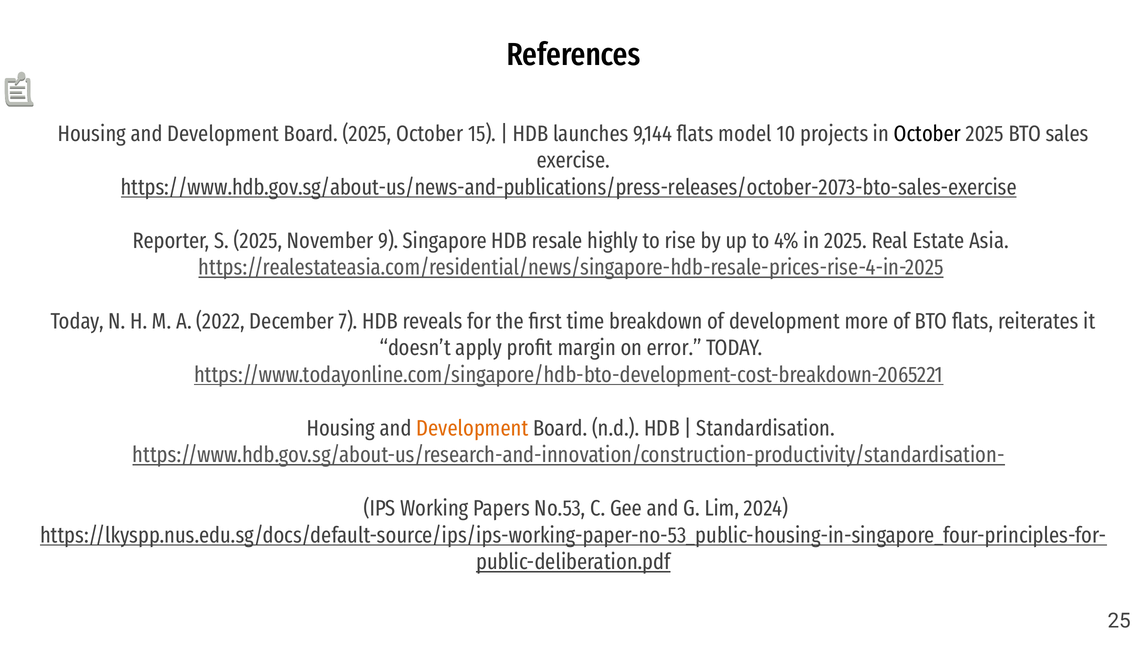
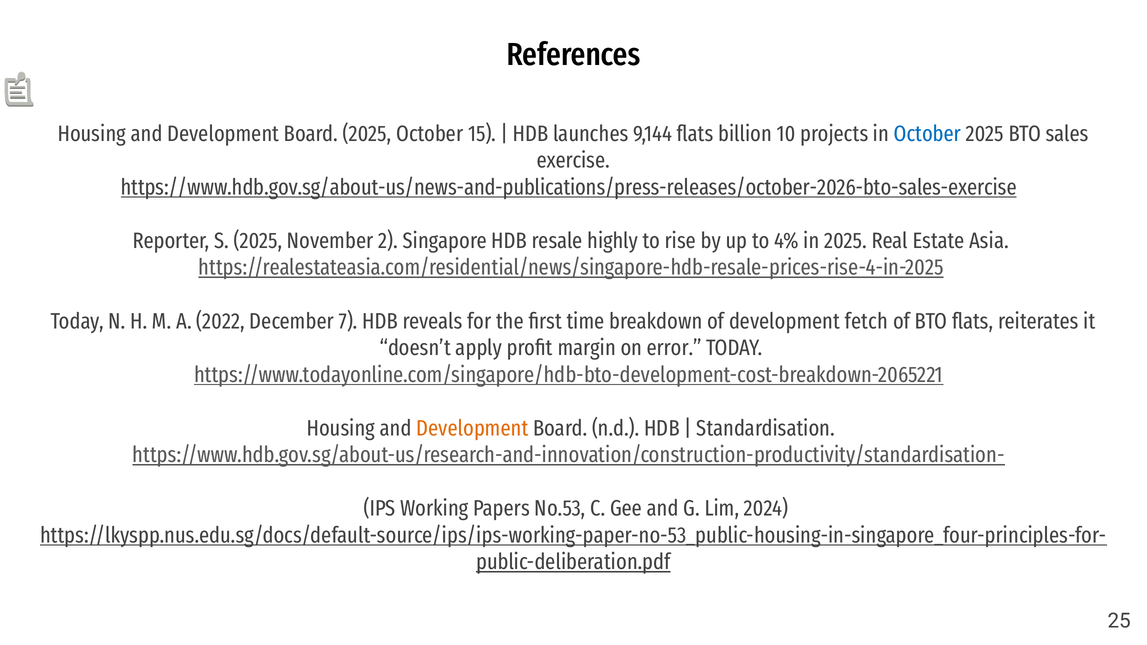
model: model -> billion
October at (927, 134) colour: black -> blue
https://www.hdb.gov.sg/about-us/news-and-publications/press-releases/october-2073-bto-sales-exercise: https://www.hdb.gov.sg/about-us/news-and-publications/press-releases/october-2073-bto-sales-exercise -> https://www.hdb.gov.sg/about-us/news-and-publications/press-releases/october-2026-bto-sales-exercise
9: 9 -> 2
more: more -> fetch
